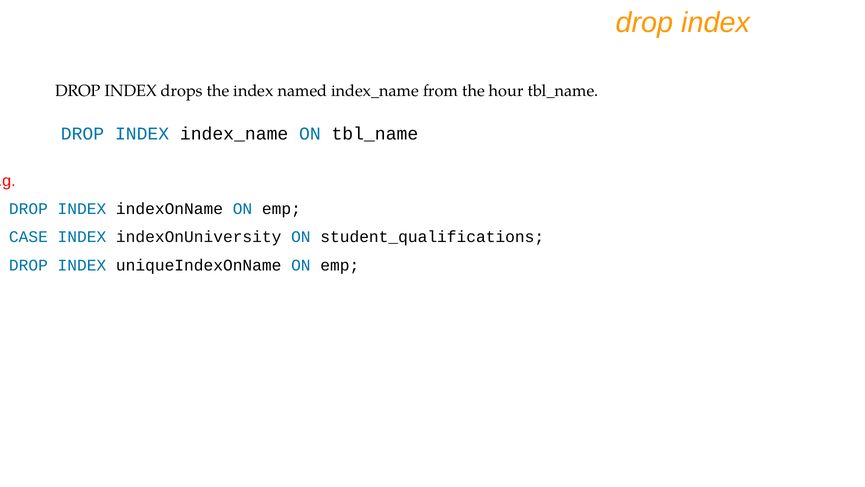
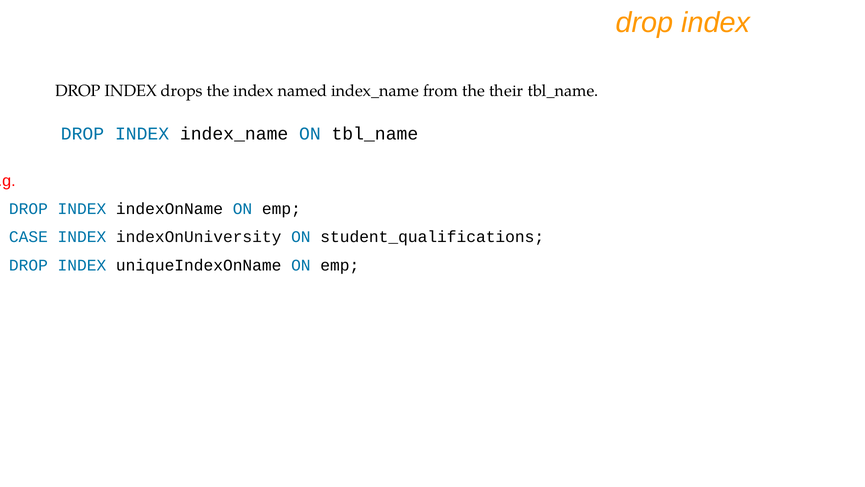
hour: hour -> their
